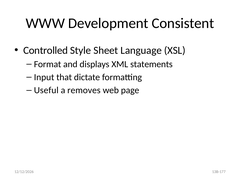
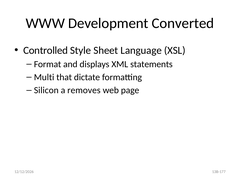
Consistent: Consistent -> Converted
Input: Input -> Multi
Useful: Useful -> Silicon
